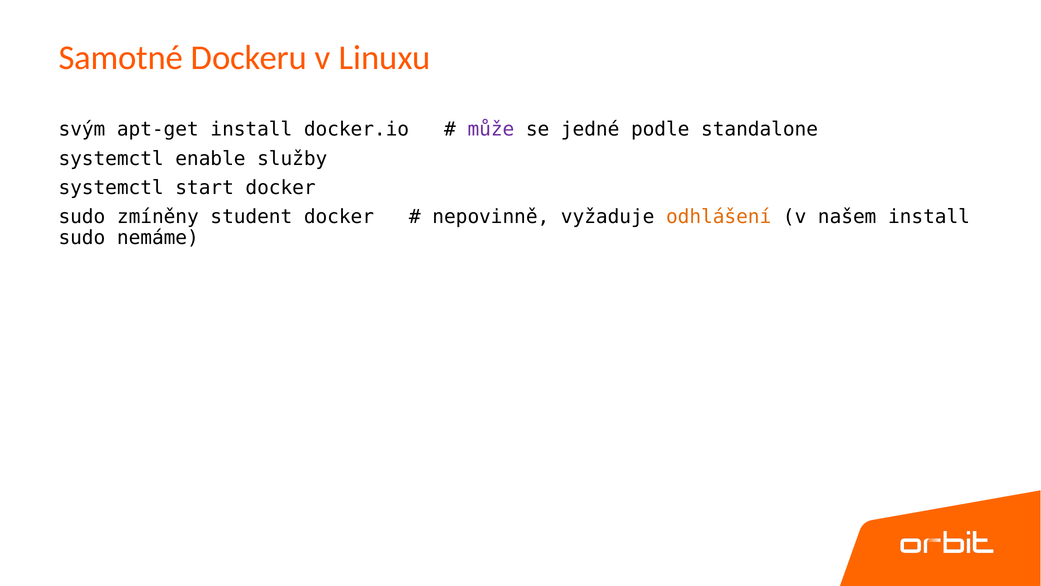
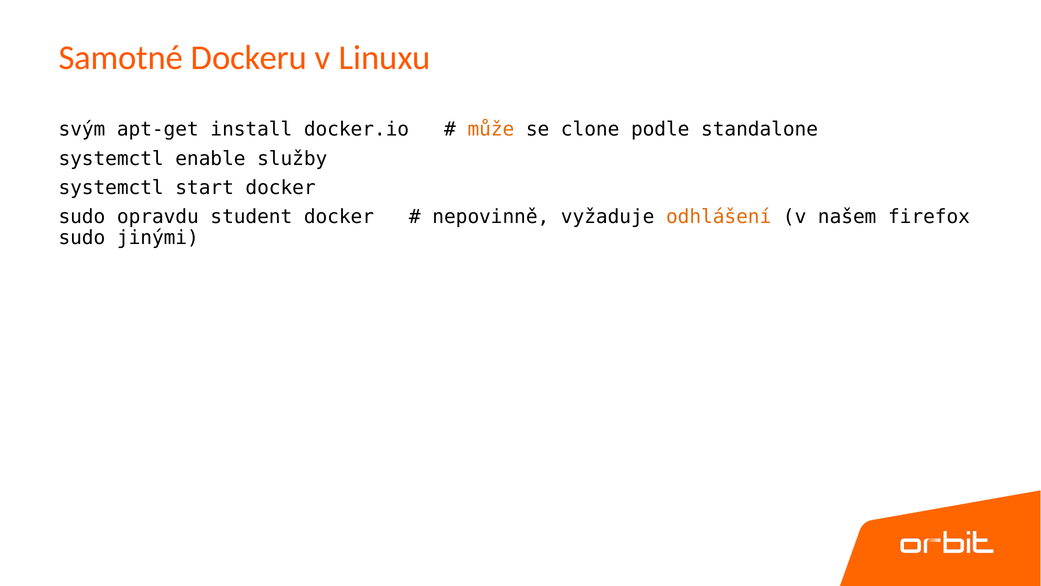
může colour: purple -> orange
jedné: jedné -> clone
zmíněny: zmíněny -> opravdu
našem install: install -> firefox
nemáme: nemáme -> jinými
